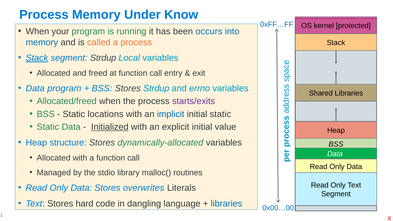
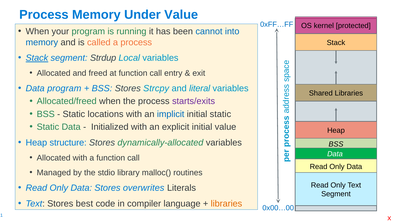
Under Know: Know -> Value
occurs: occurs -> cannot
Stores Strdup: Strdup -> Strcpy
errno: errno -> literal
Initialized underline: present -> none
hard: hard -> best
dangling: dangling -> compiler
libraries at (226, 204) colour: blue -> orange
